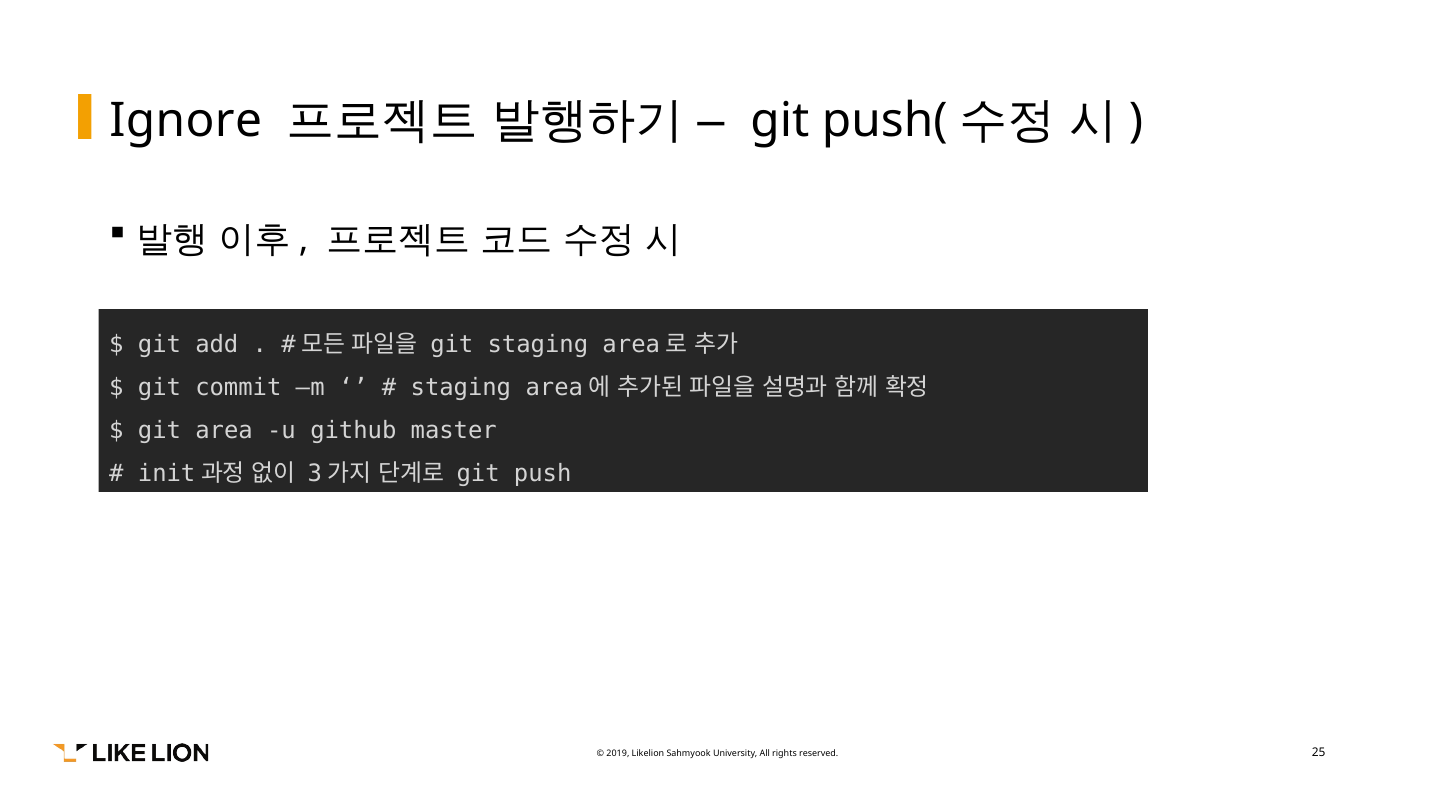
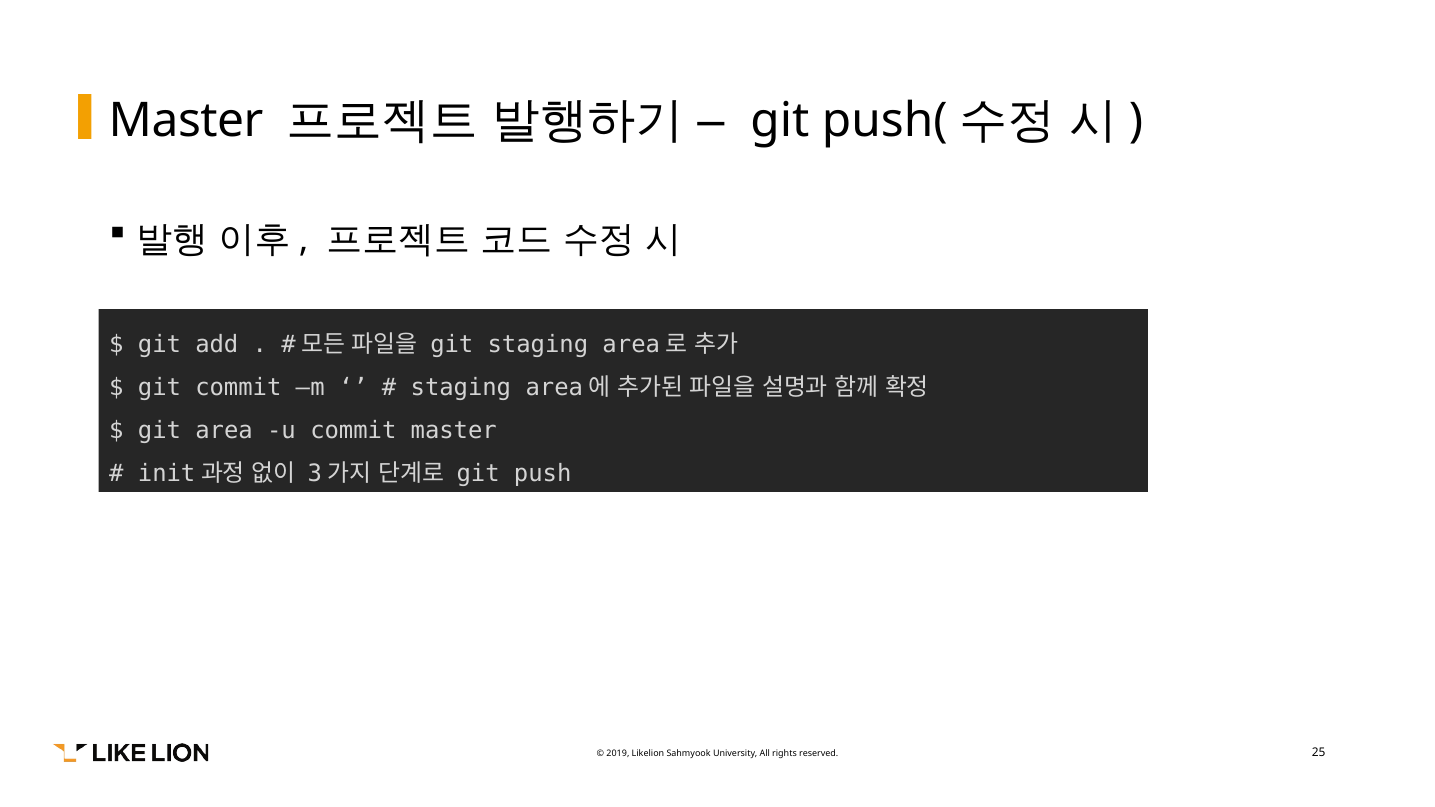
Ignore at (186, 121): Ignore -> Master
u github: github -> commit
